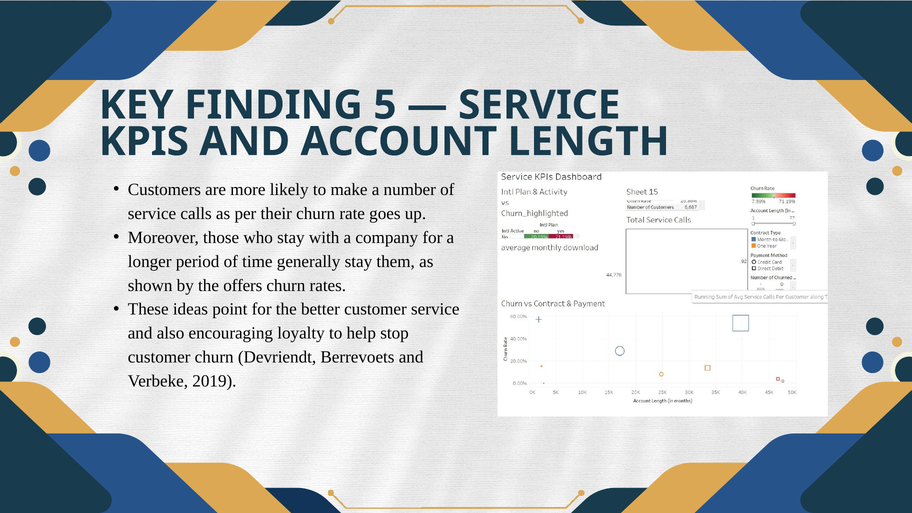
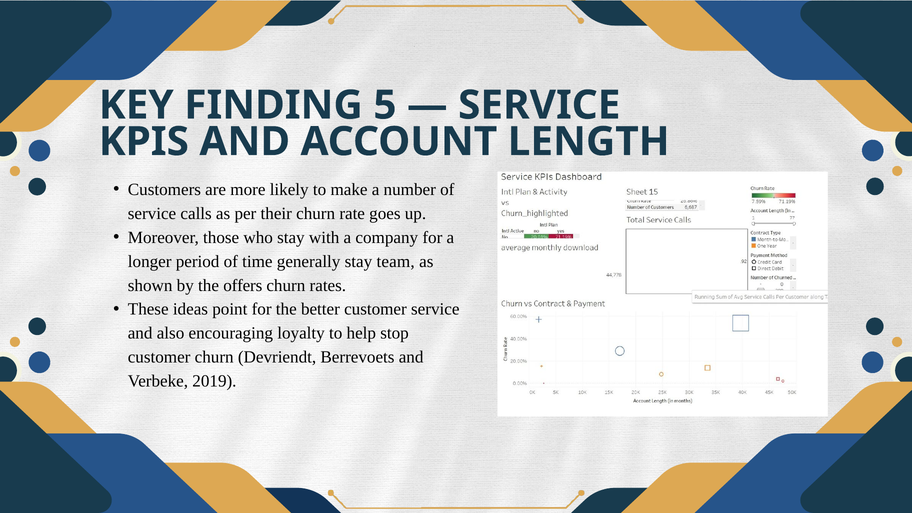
them: them -> team
